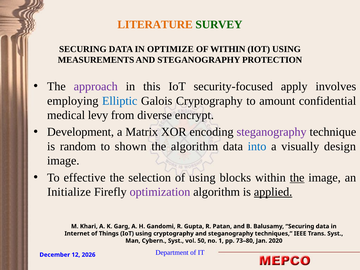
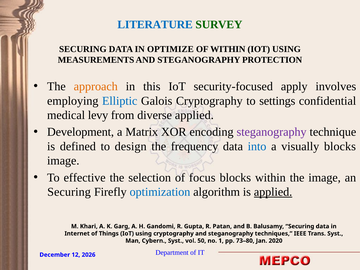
LITERATURE colour: orange -> blue
approach colour: purple -> orange
amount: amount -> settings
diverse encrypt: encrypt -> applied
random: random -> defined
shown: shown -> design
the algorithm: algorithm -> frequency
visually design: design -> blocks
of using: using -> focus
the at (297, 178) underline: present -> none
Initialize at (69, 192): Initialize -> Securing
optimization colour: purple -> blue
